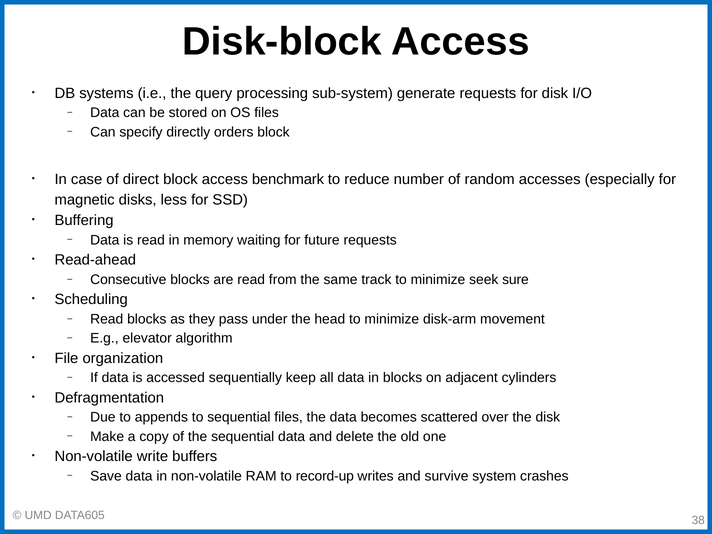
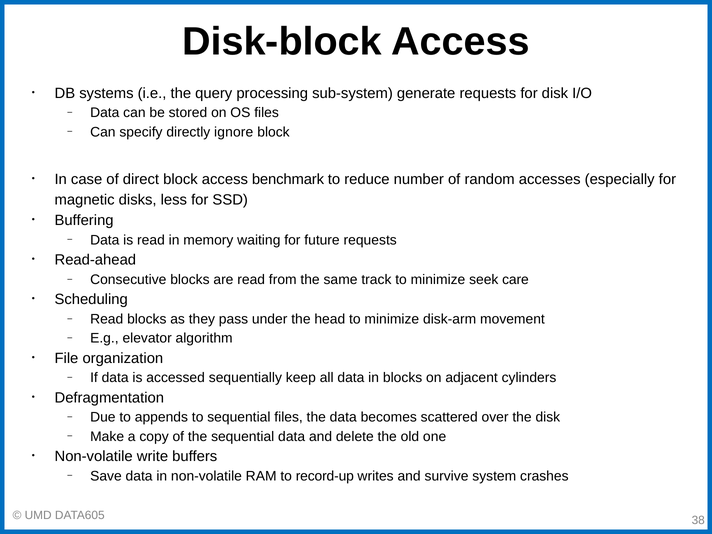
orders: orders -> ignore
sure: sure -> care
